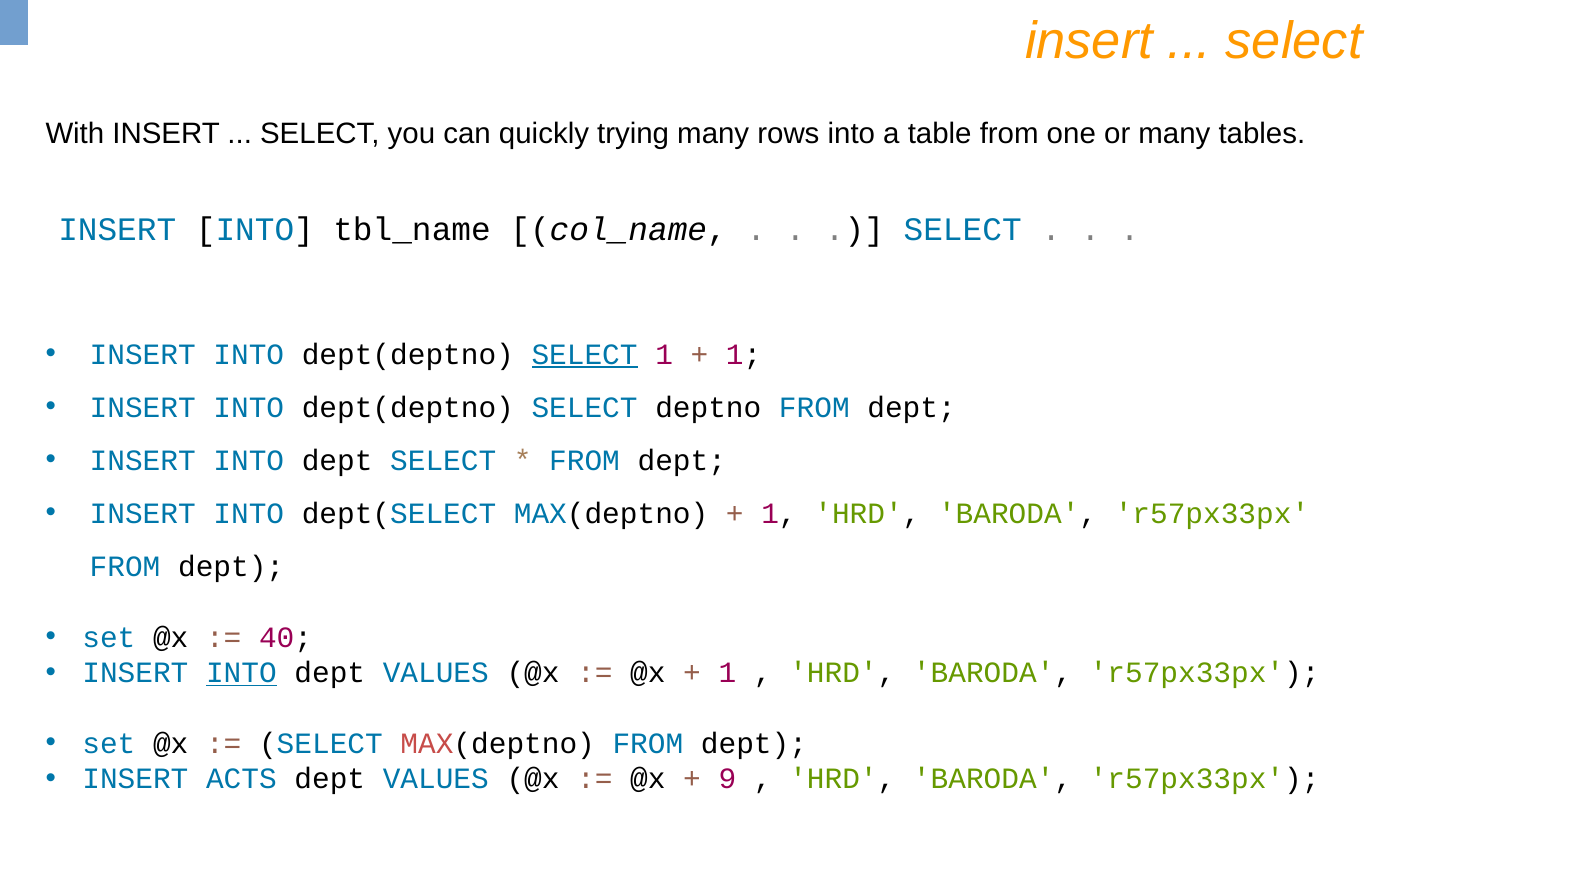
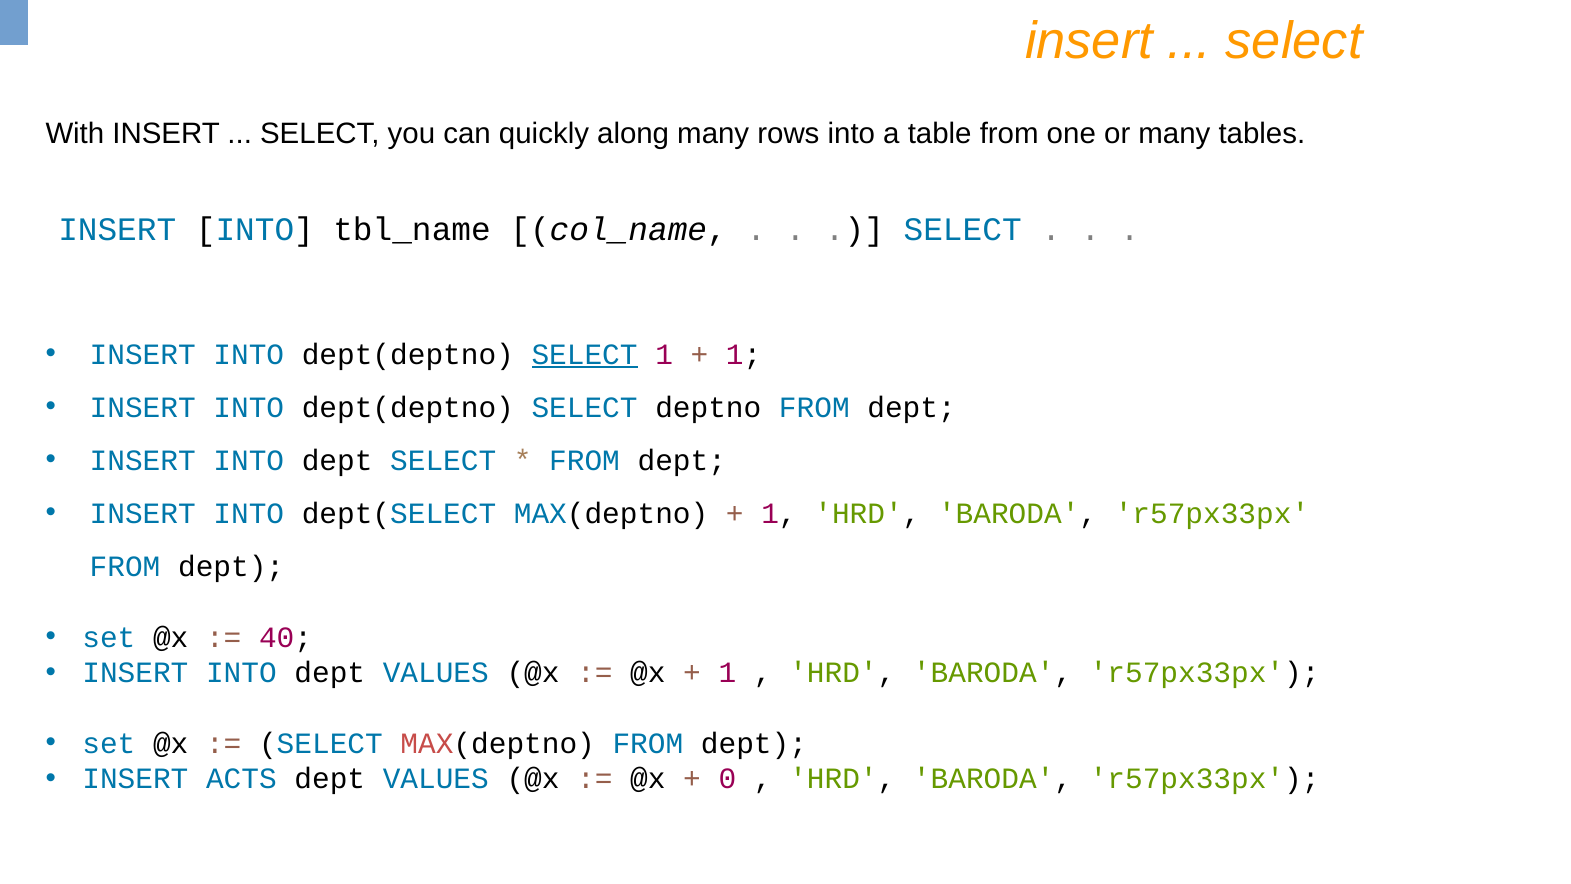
trying: trying -> along
INTO at (241, 673) underline: present -> none
9: 9 -> 0
